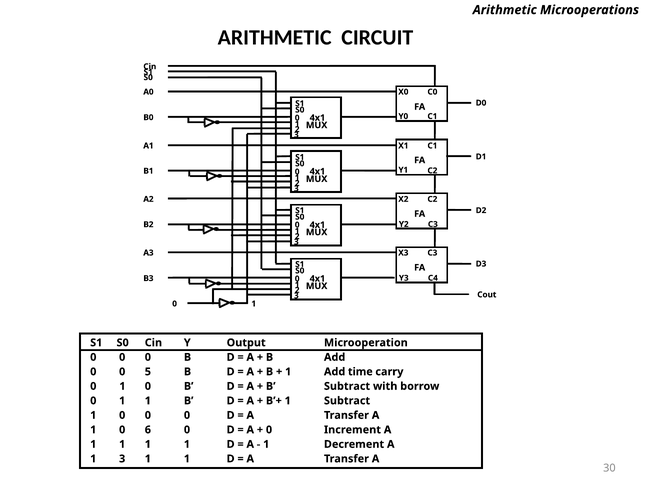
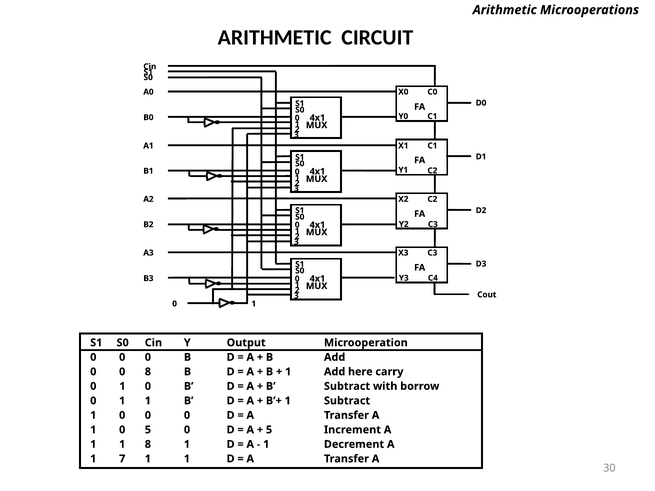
0 5: 5 -> 8
time: time -> here
0 6: 6 -> 5
0 at (269, 430): 0 -> 5
1 at (148, 444): 1 -> 8
1 3: 3 -> 7
